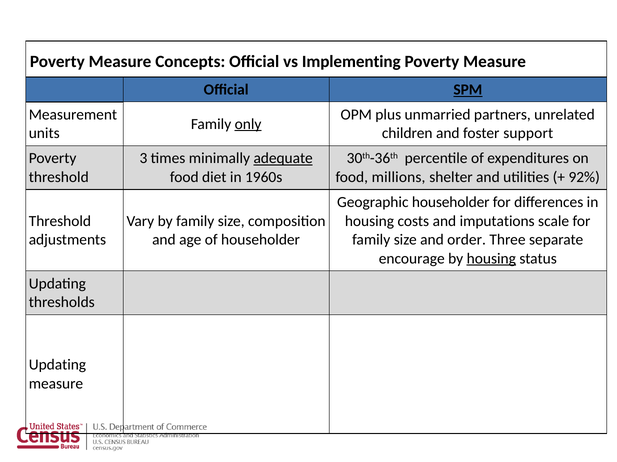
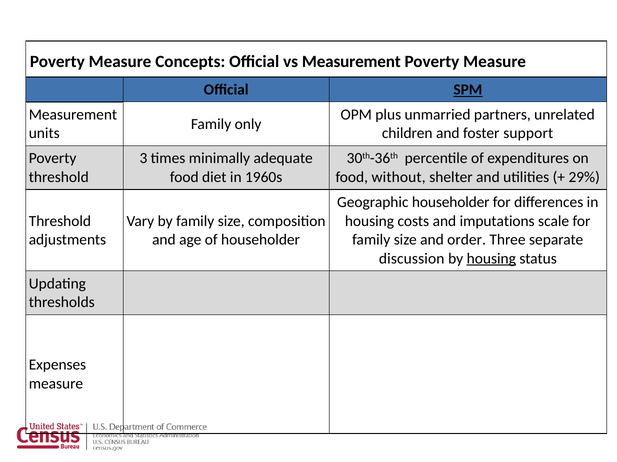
vs Implementing: Implementing -> Measurement
only underline: present -> none
adequate underline: present -> none
millions: millions -> without
92%: 92% -> 29%
encourage: encourage -> discussion
Updating at (57, 365): Updating -> Expenses
